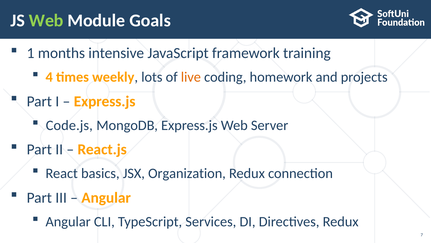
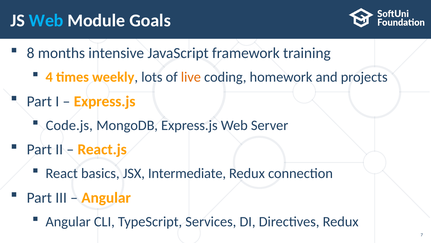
Web at (46, 20) colour: light green -> light blue
1: 1 -> 8
Organization: Organization -> Intermediate
